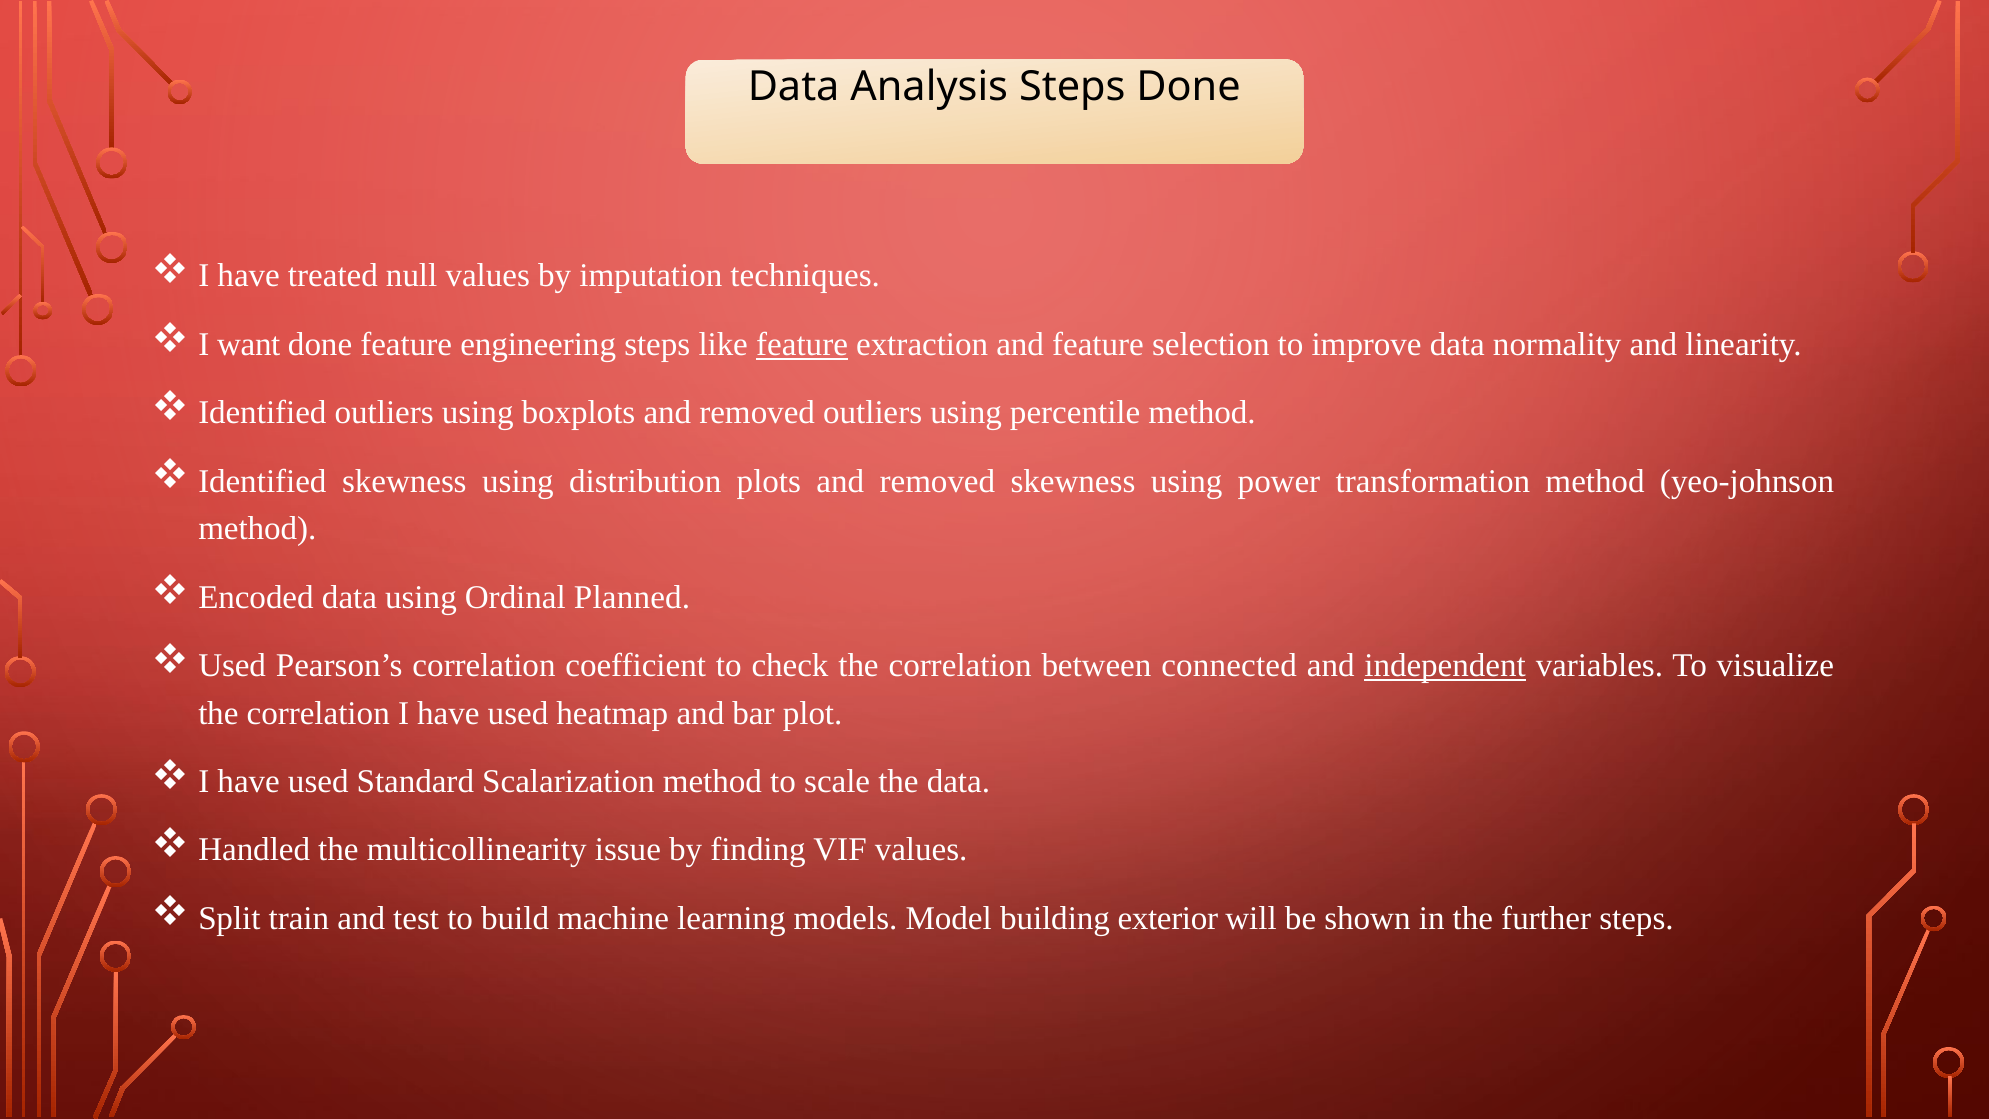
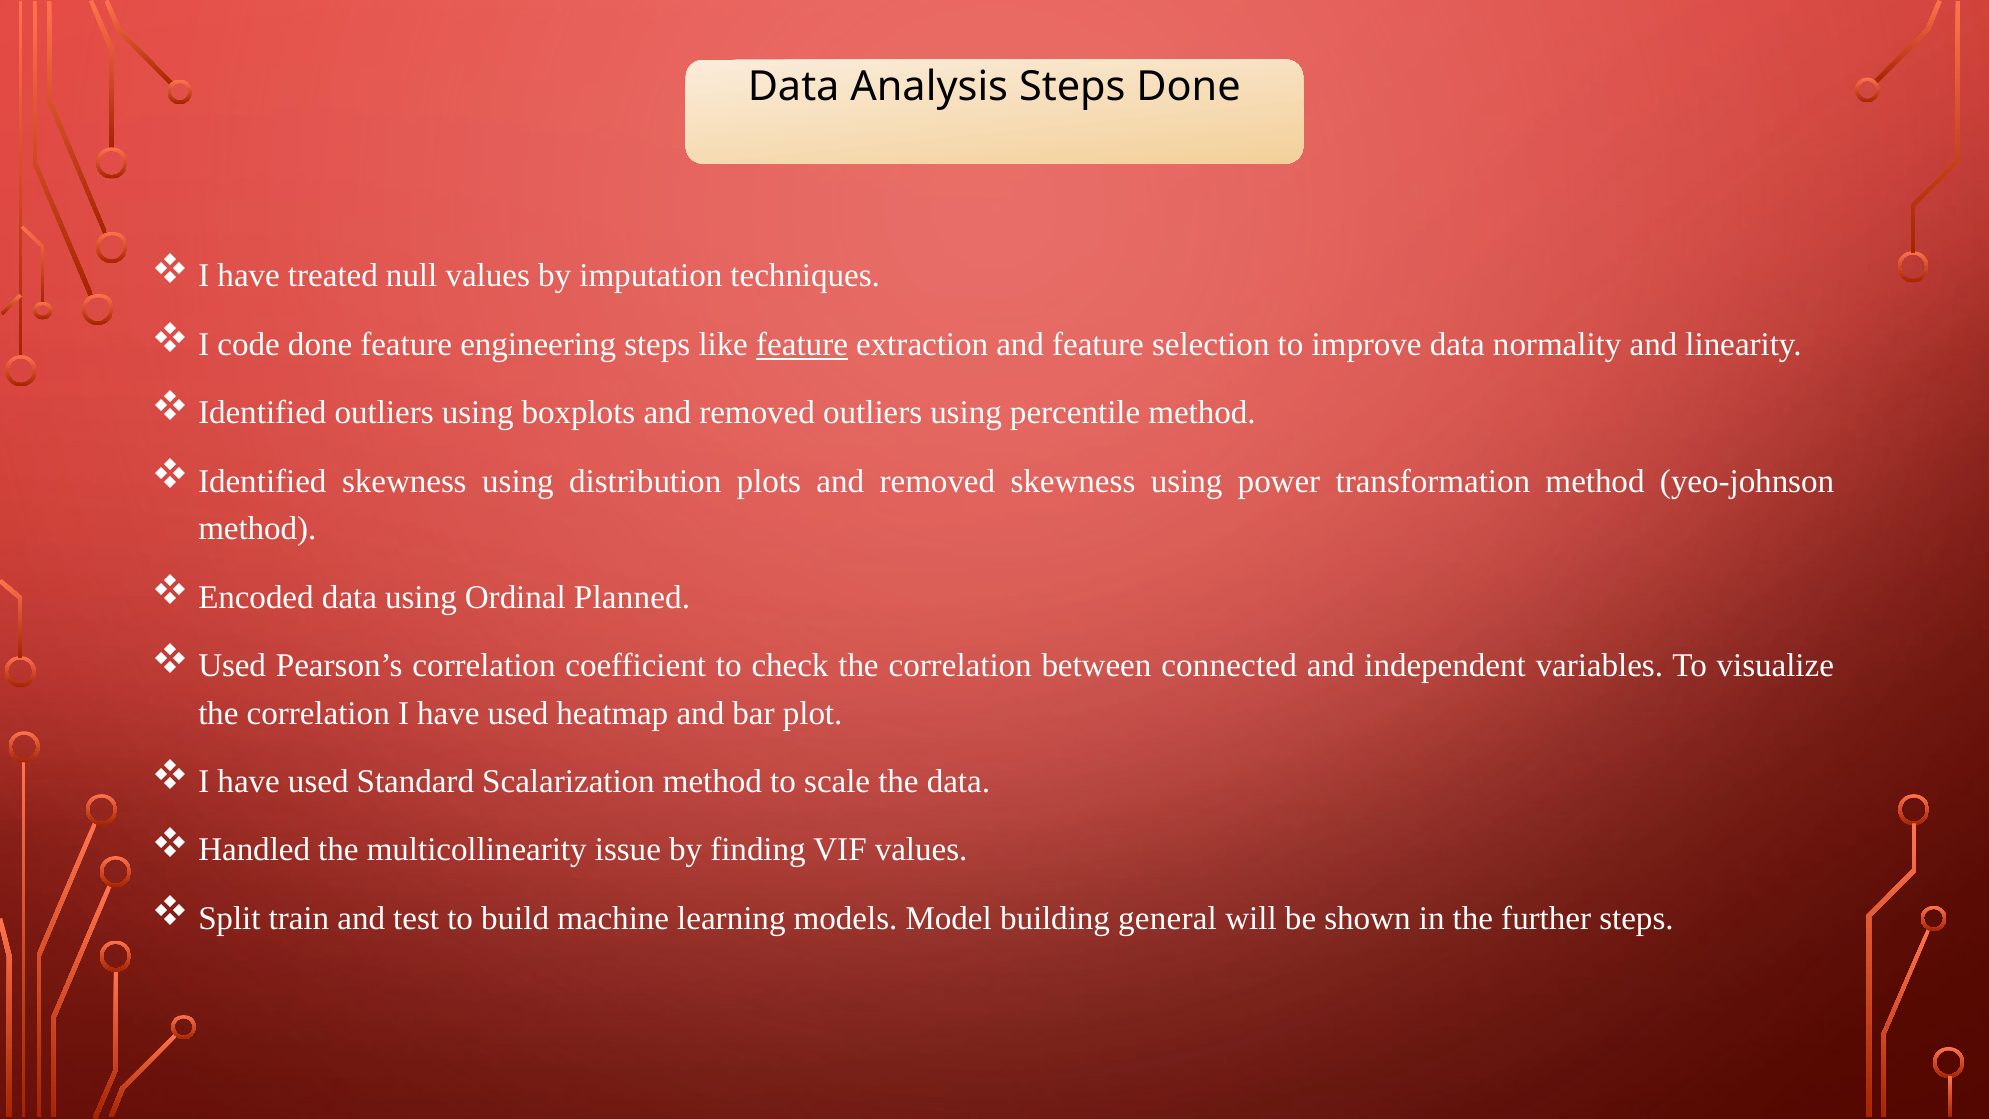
want: want -> code
independent underline: present -> none
exterior: exterior -> general
